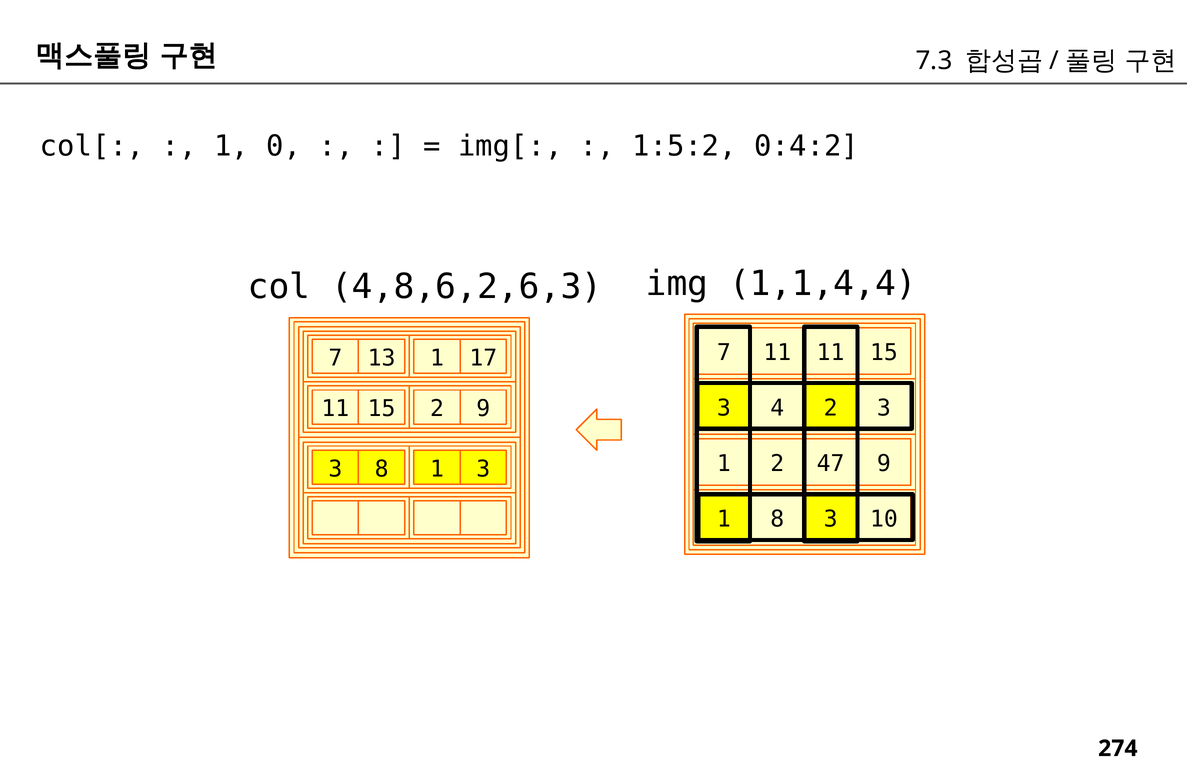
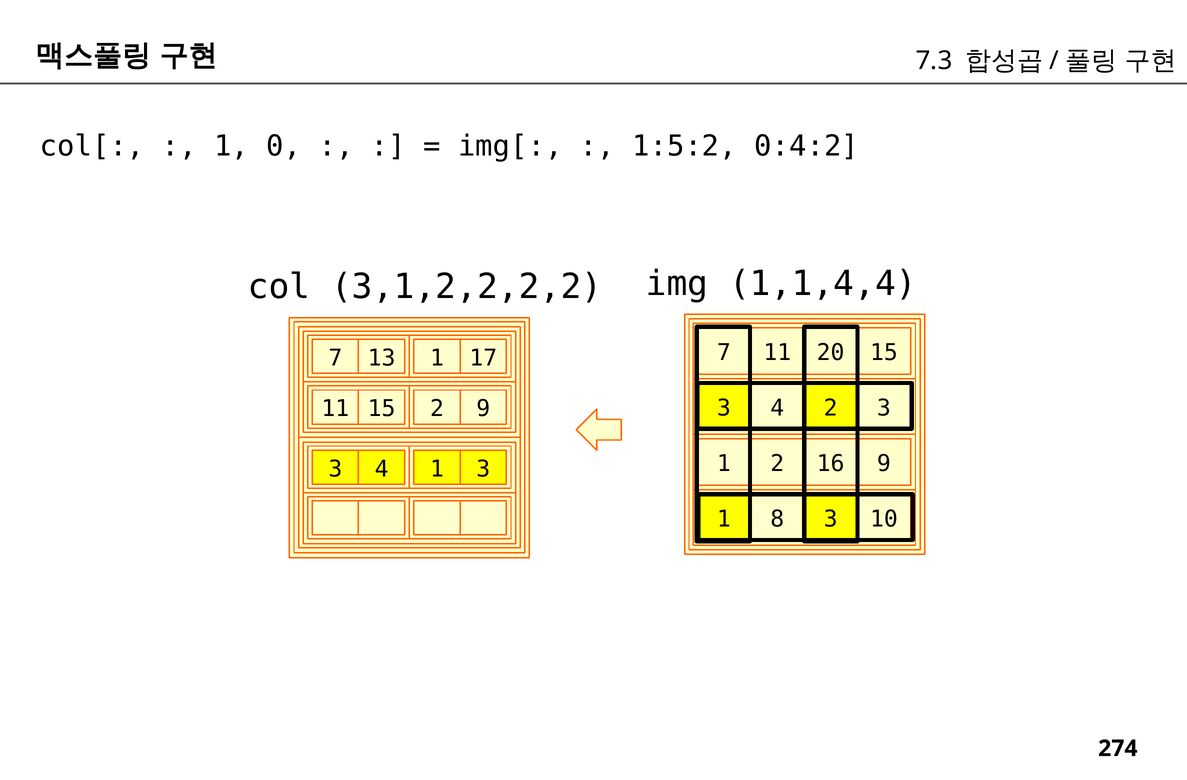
4,8,6,2,6,3: 4,8,6,2,6,3 -> 3,1,2,2,2,2
11 11: 11 -> 20
47: 47 -> 16
8 at (382, 469): 8 -> 4
